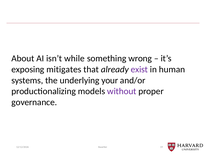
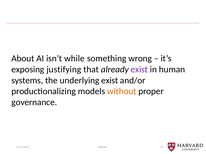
mitigates: mitigates -> justifying
underlying your: your -> exist
without colour: purple -> orange
